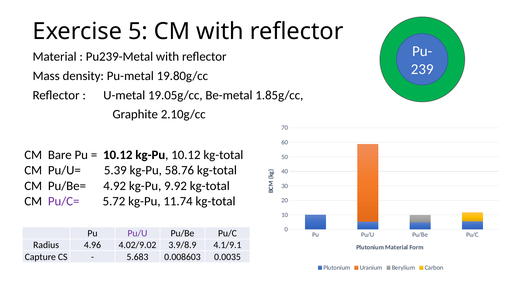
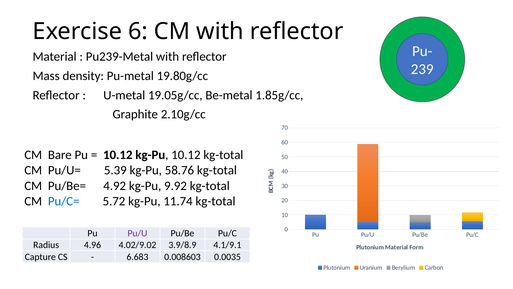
5: 5 -> 6
Pu/C= colour: purple -> blue
5.683: 5.683 -> 6.683
